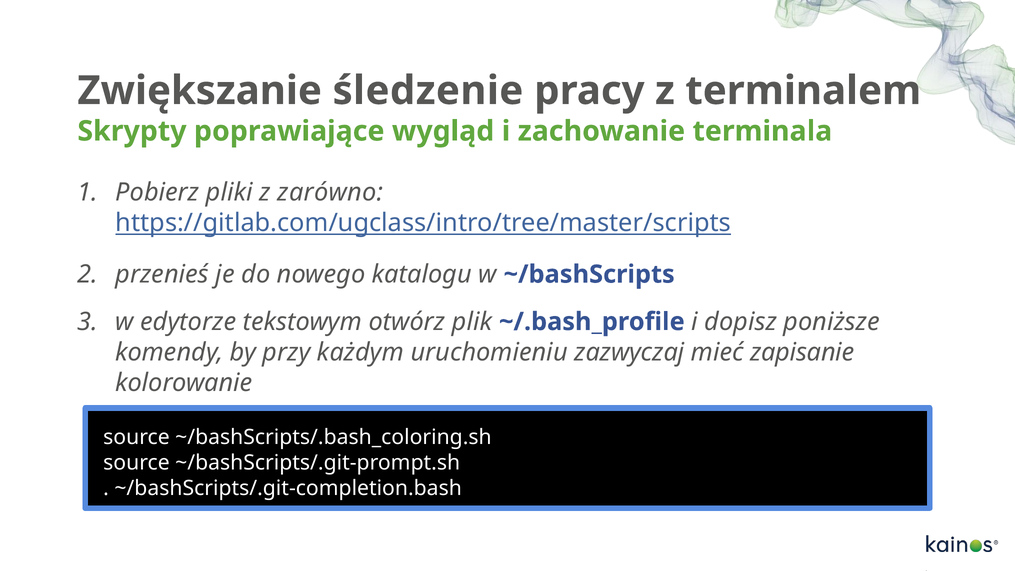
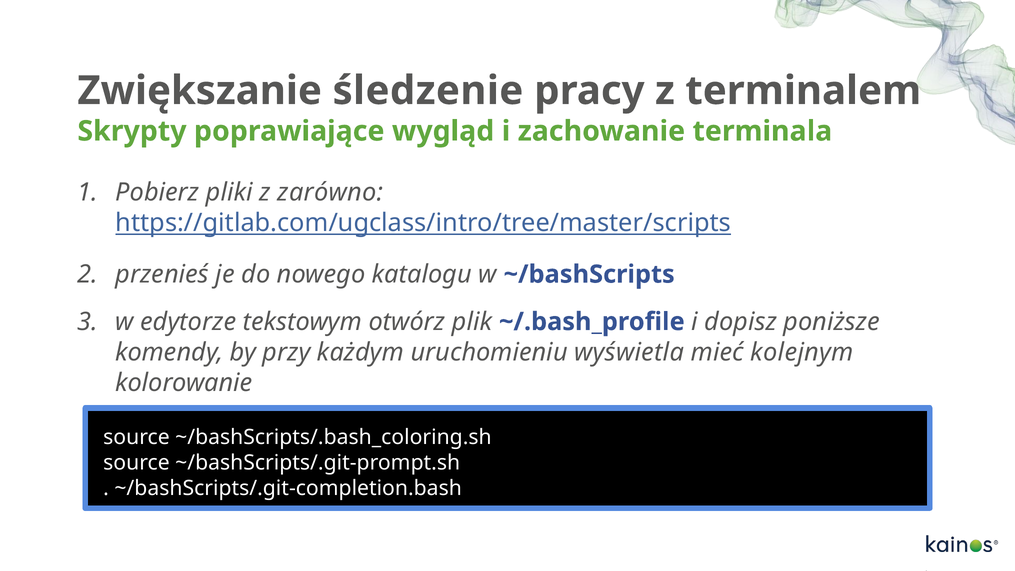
zazwyczaj: zazwyczaj -> wyświetla
zapisanie: zapisanie -> kolejnym
